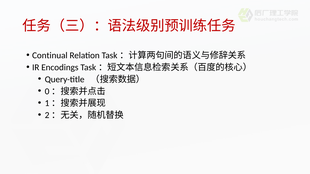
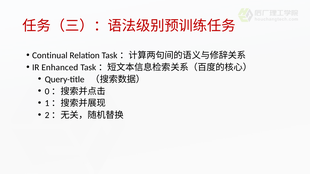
Encodings: Encodings -> Enhanced
